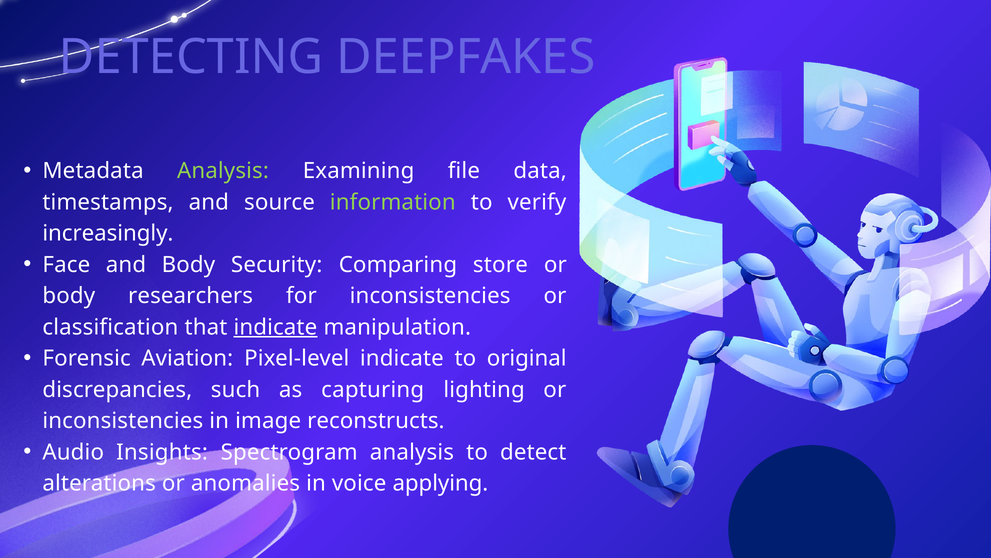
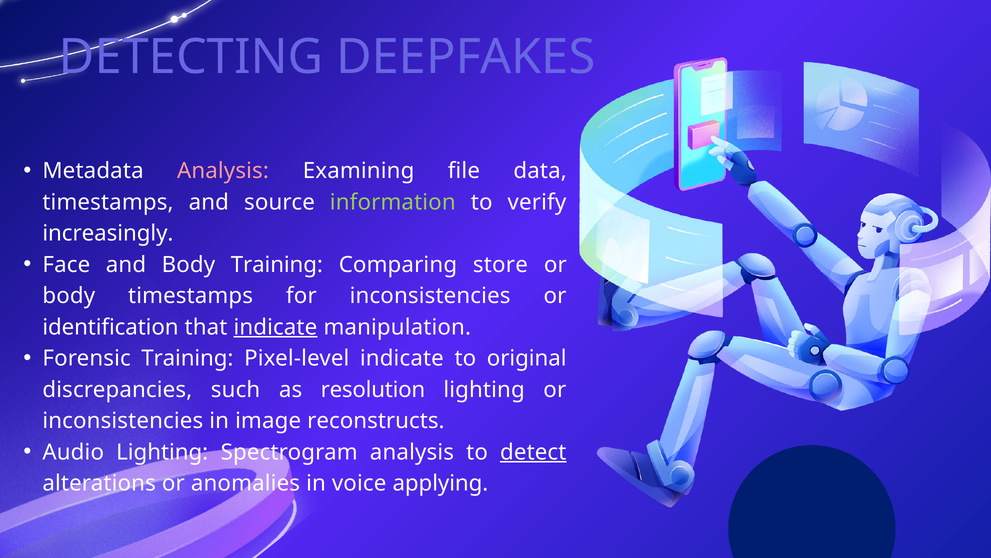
Analysis at (223, 171) colour: light green -> pink
Body Security: Security -> Training
body researchers: researchers -> timestamps
classification: classification -> identification
Forensic Aviation: Aviation -> Training
capturing: capturing -> resolution
Audio Insights: Insights -> Lighting
detect underline: none -> present
